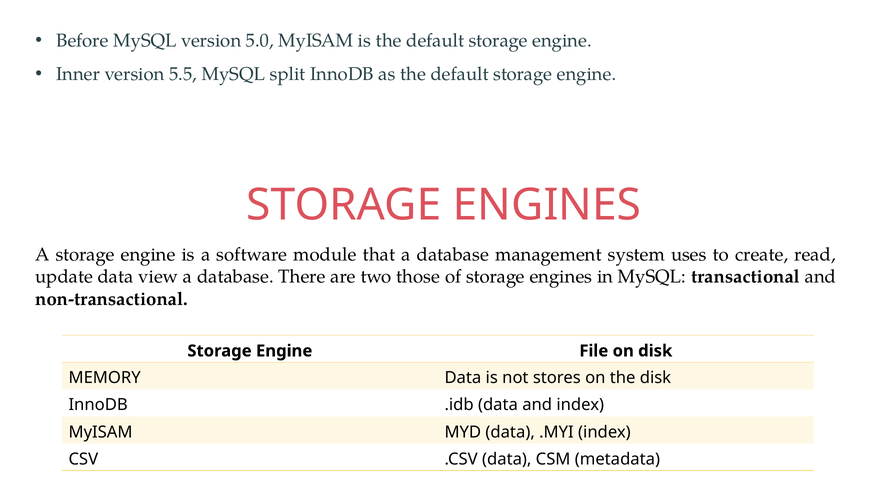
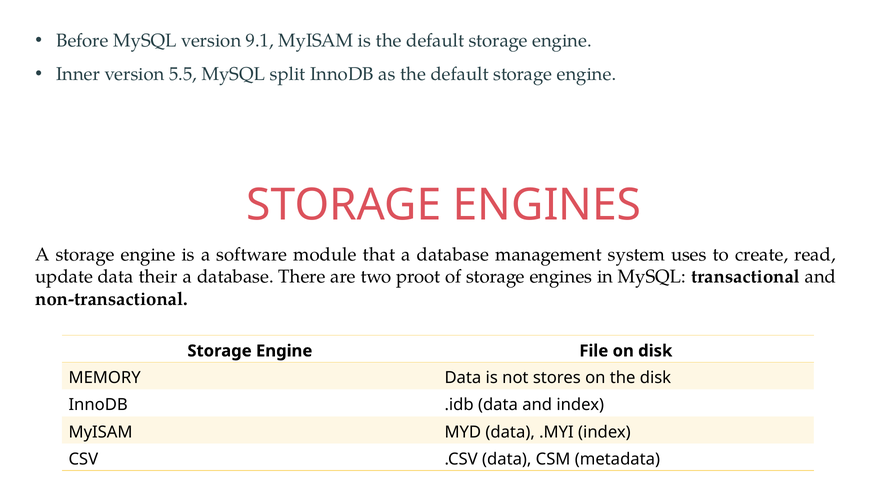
5.0: 5.0 -> 9.1
view: view -> their
those: those -> proot
